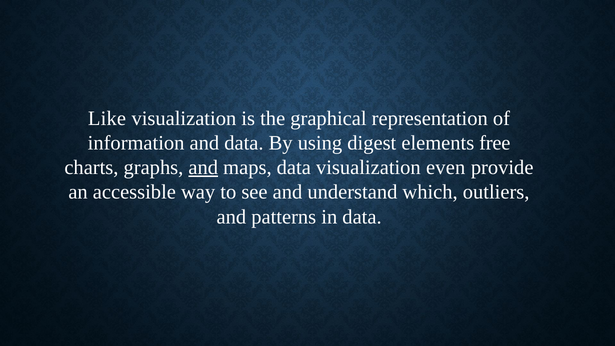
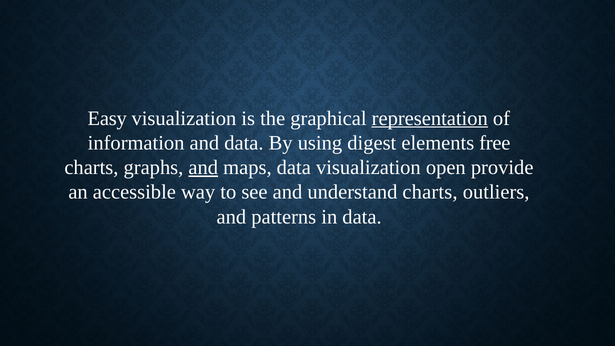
Like: Like -> Easy
representation underline: none -> present
even: even -> open
understand which: which -> charts
